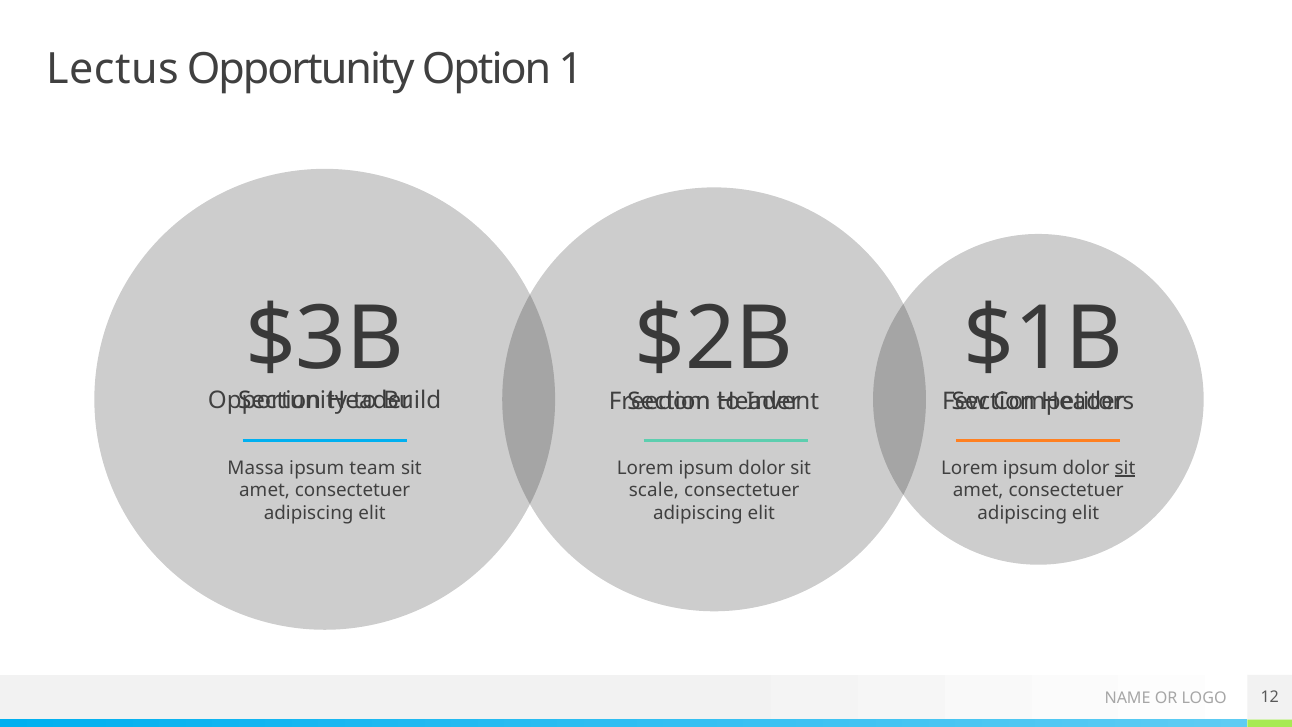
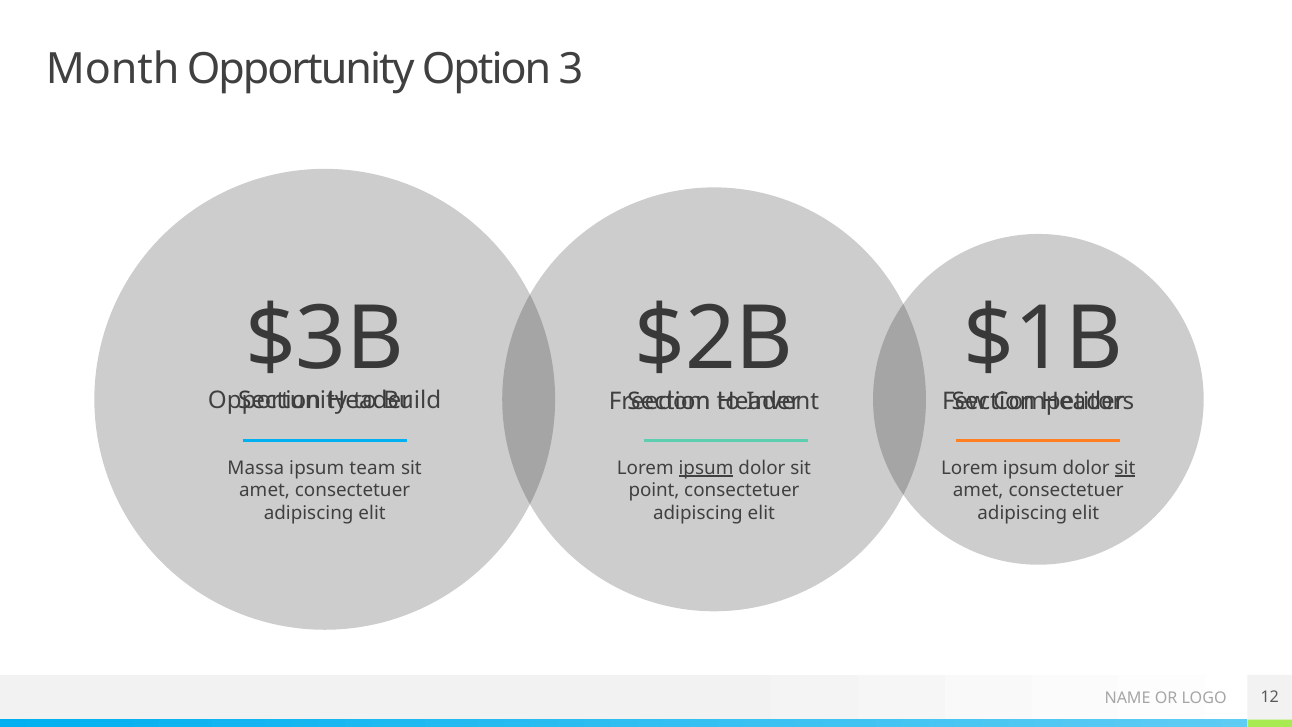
Lectus: Lectus -> Month
1: 1 -> 3
ipsum at (706, 468) underline: none -> present
scale: scale -> point
